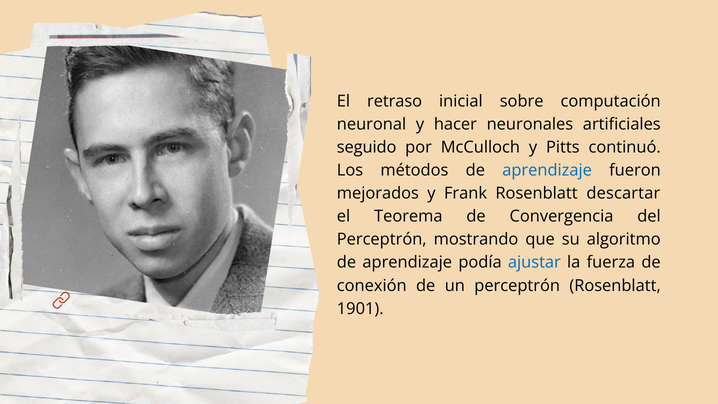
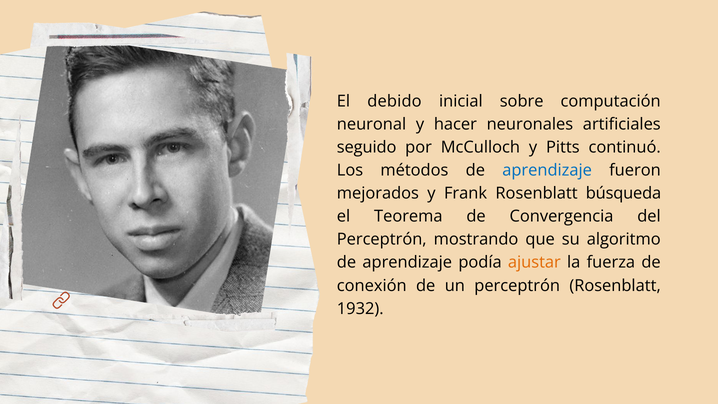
retraso: retraso -> debido
descartar: descartar -> búsqueda
ajustar colour: blue -> orange
1901: 1901 -> 1932
